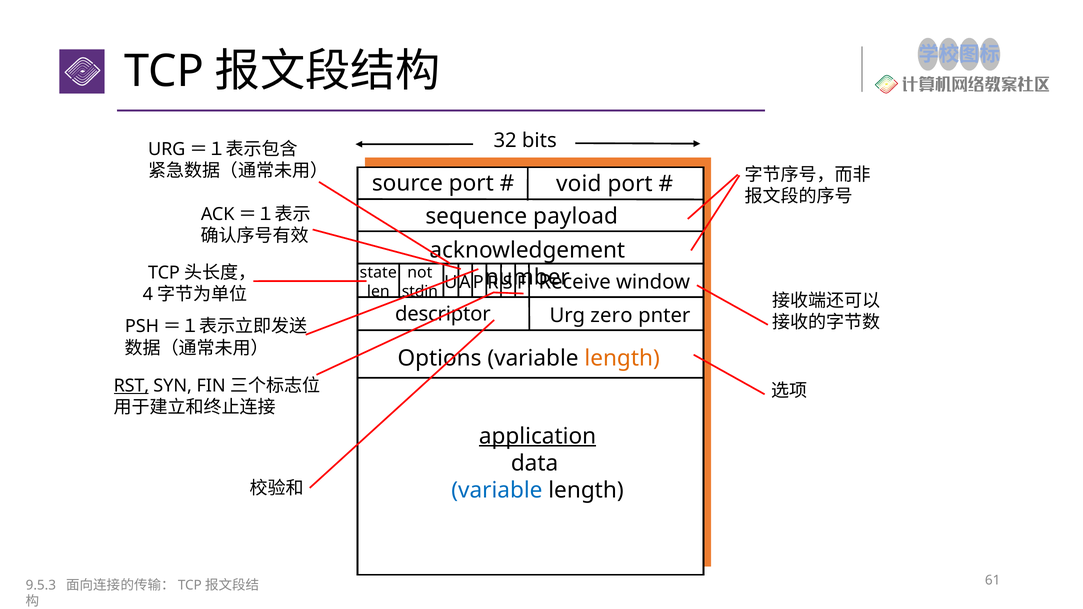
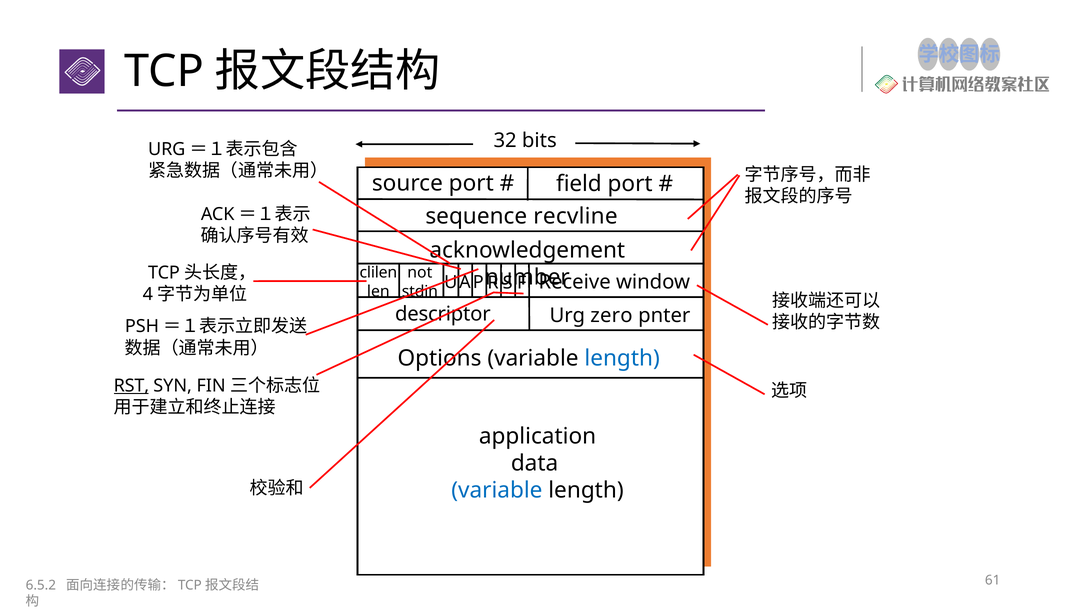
void: void -> field
payload: payload -> recvline
state: state -> clilen
length at (622, 358) colour: orange -> blue
application underline: present -> none
9.5.3: 9.5.3 -> 6.5.2
